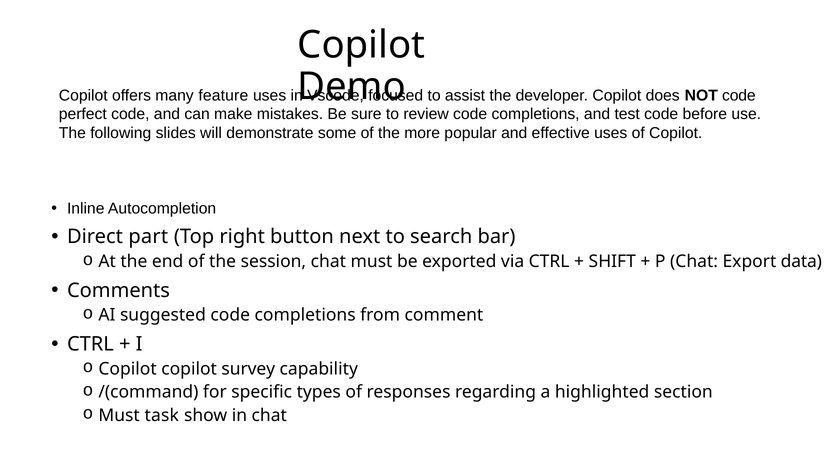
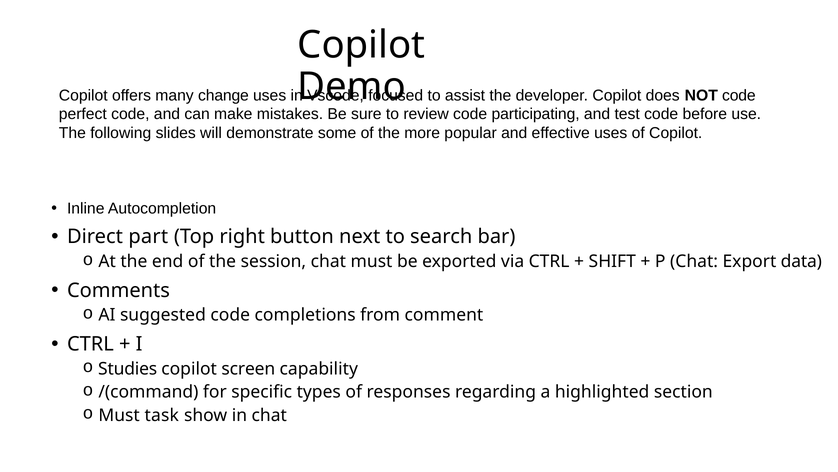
feature: feature -> change
review code completions: completions -> participating
Copilot at (128, 368): Copilot -> Studies
survey: survey -> screen
